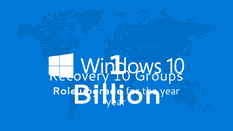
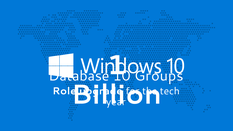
Recovery: Recovery -> Database
year at (170, 91): year -> tech
